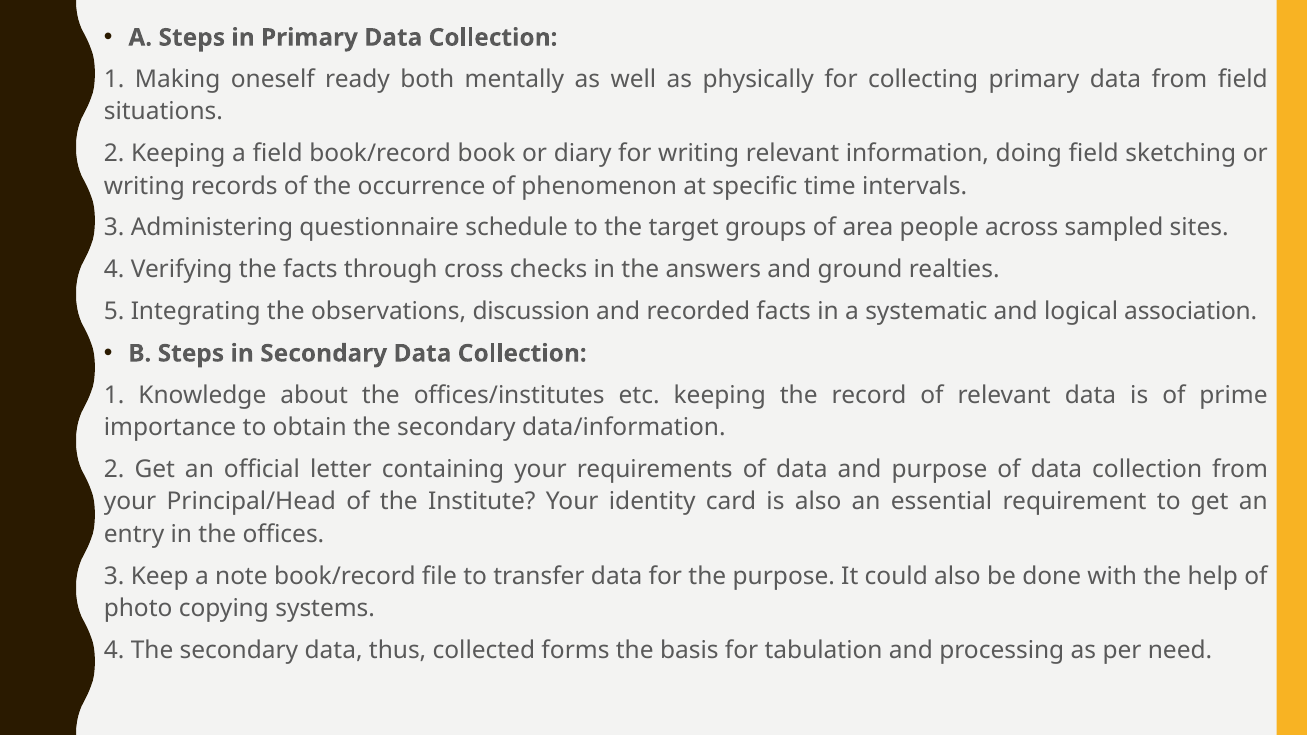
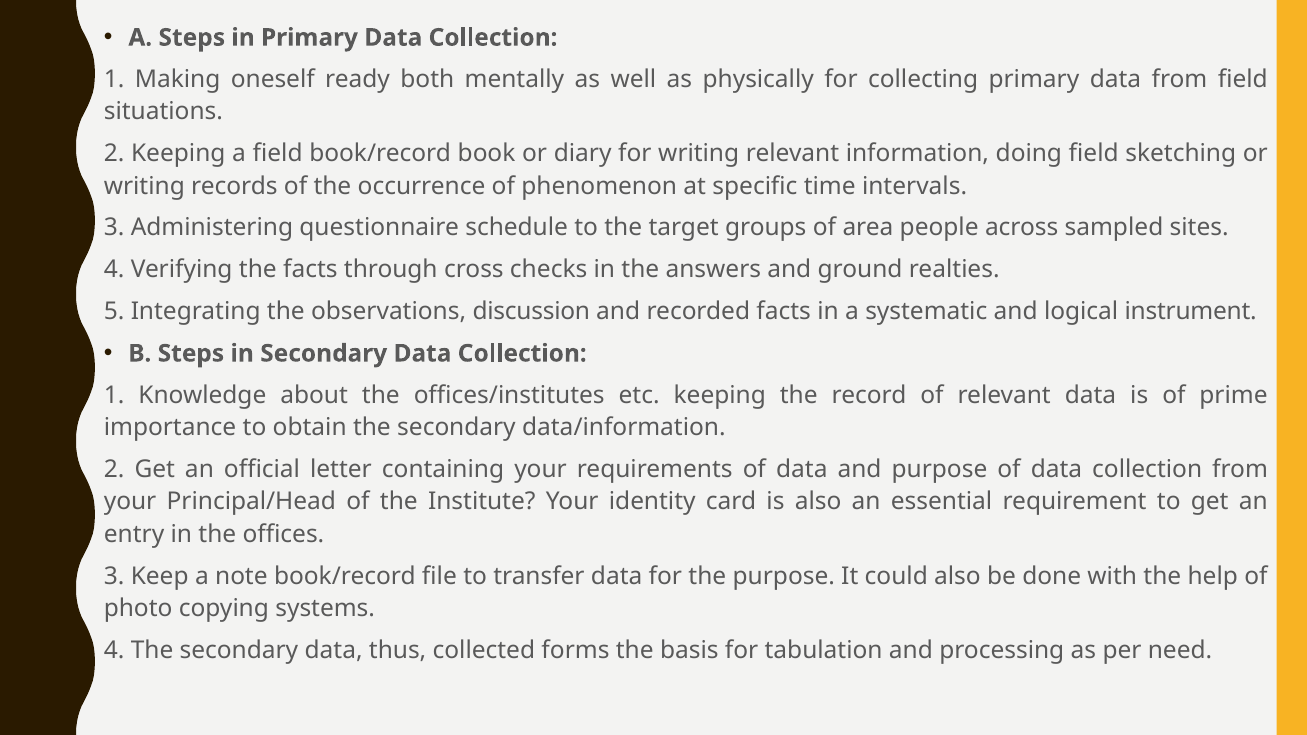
association: association -> instrument
